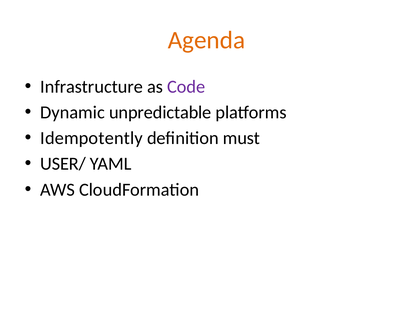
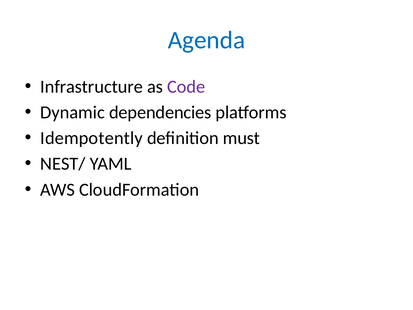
Agenda colour: orange -> blue
unpredictable: unpredictable -> dependencies
USER/: USER/ -> NEST/
